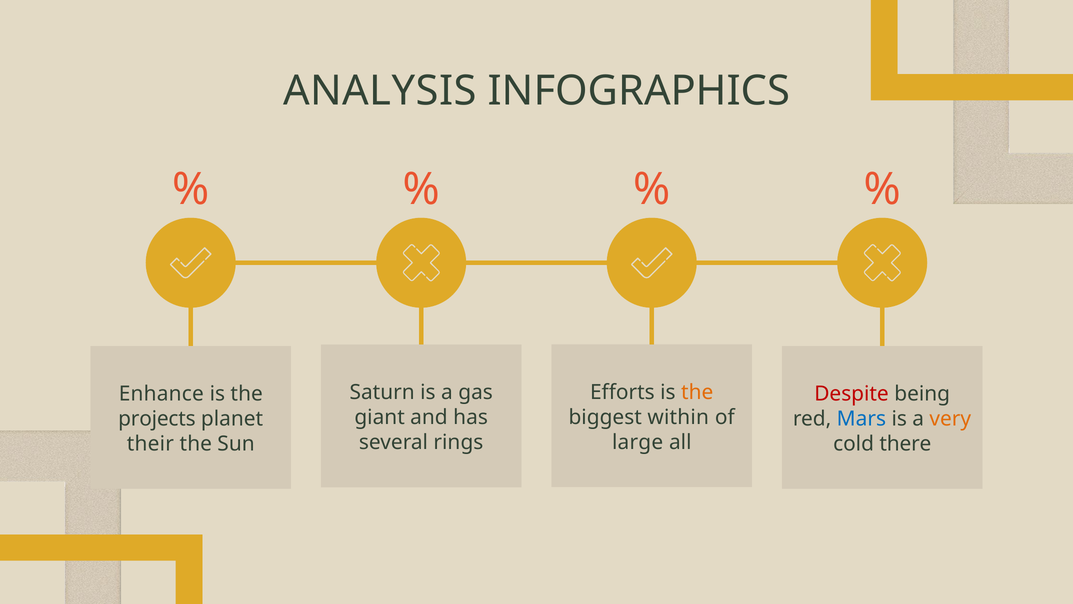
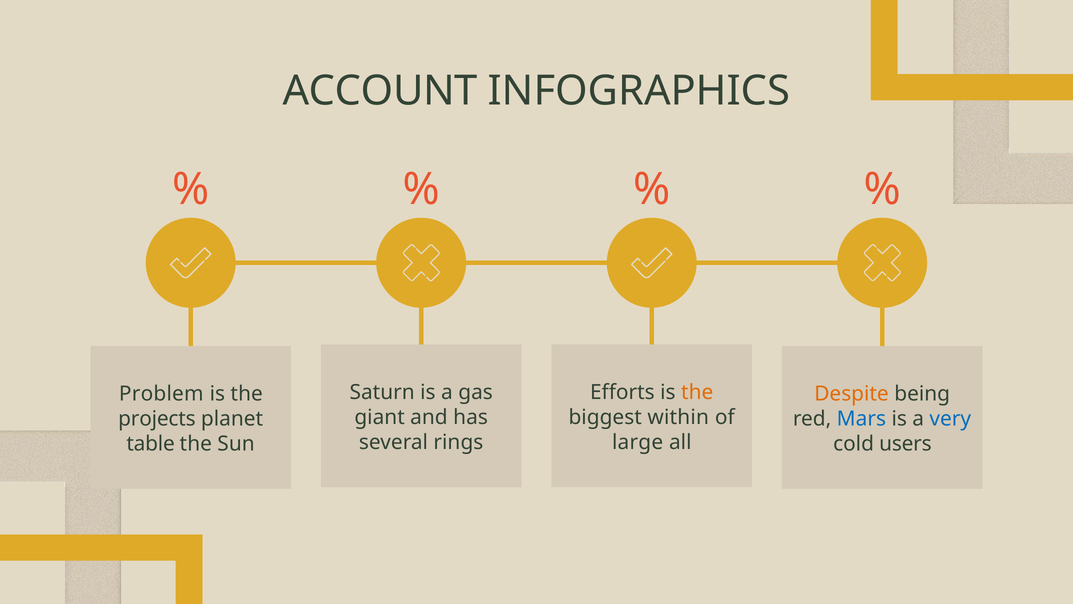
ANALYSIS: ANALYSIS -> ACCOUNT
Enhance: Enhance -> Problem
Despite colour: red -> orange
very colour: orange -> blue
their: their -> table
there: there -> users
